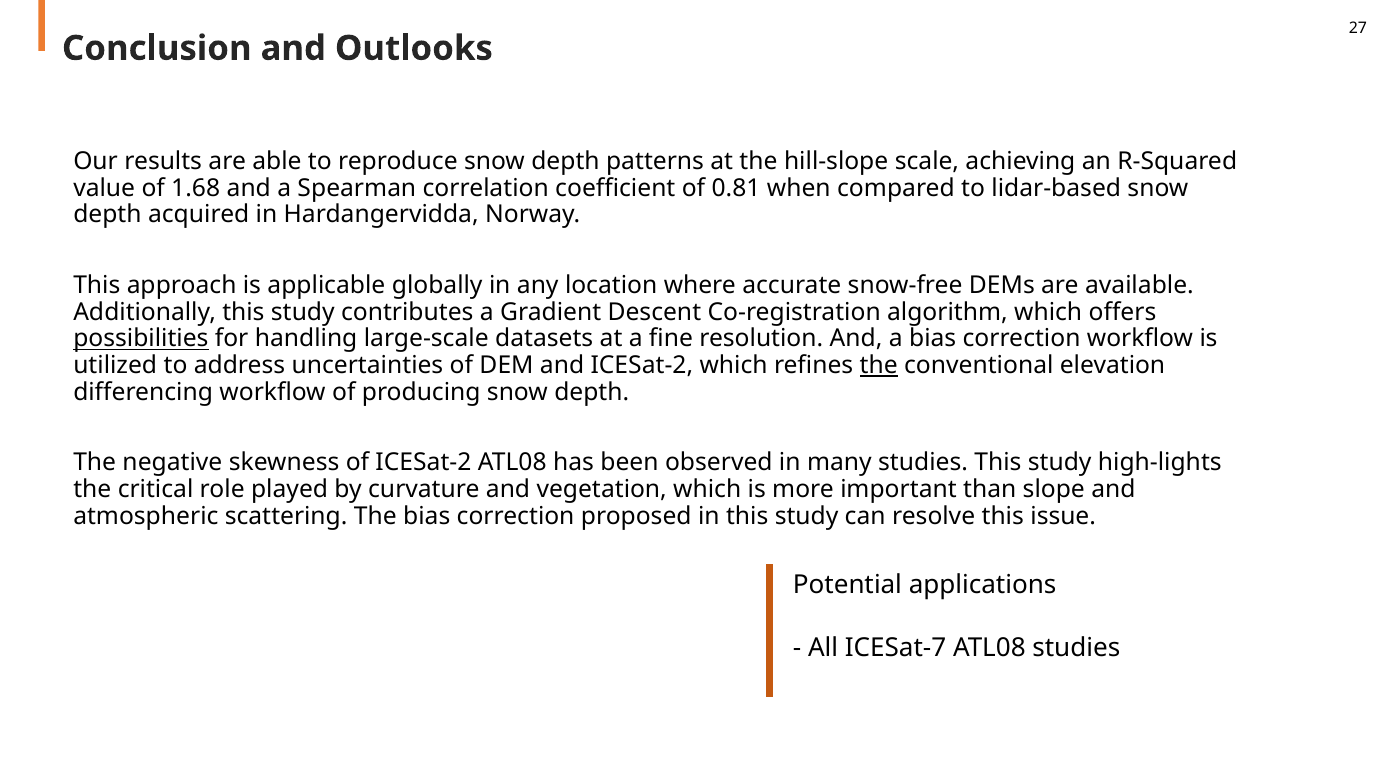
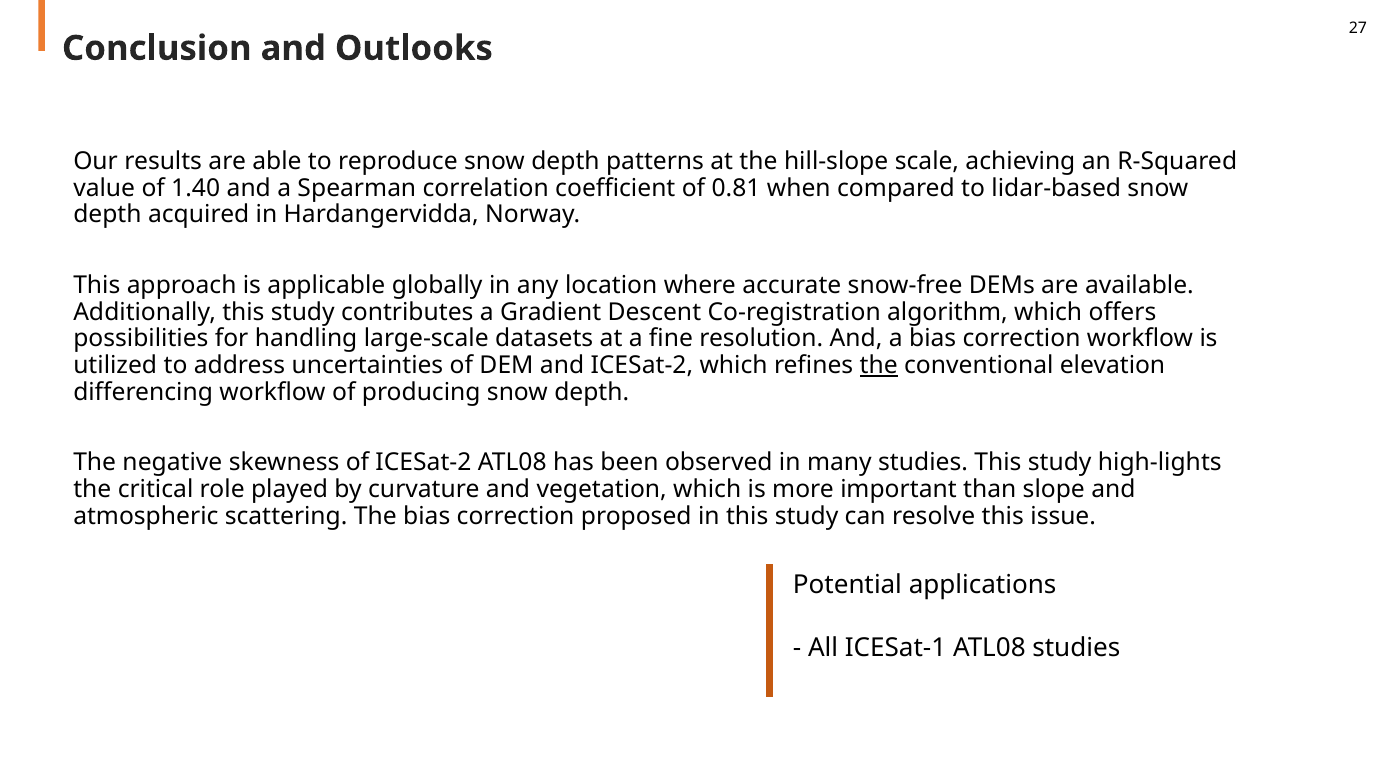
1.68: 1.68 -> 1.40
possibilities underline: present -> none
ICESat-7: ICESat-7 -> ICESat-1
